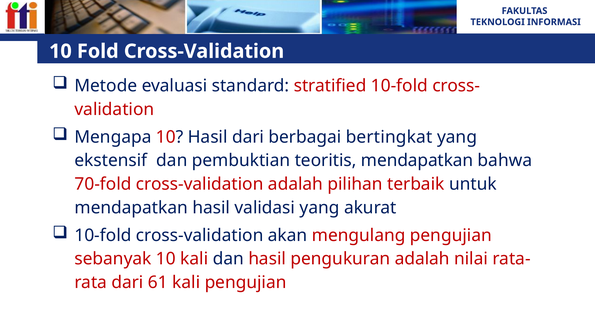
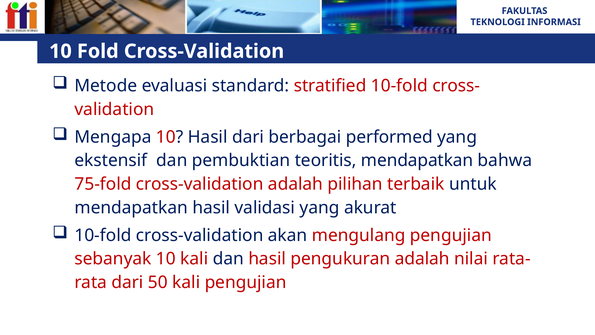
bertingkat: bertingkat -> performed
70-fold: 70-fold -> 75-fold
61: 61 -> 50
